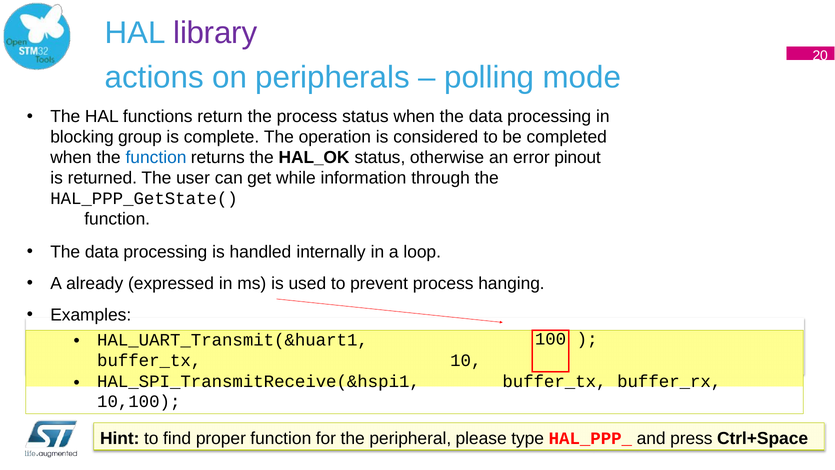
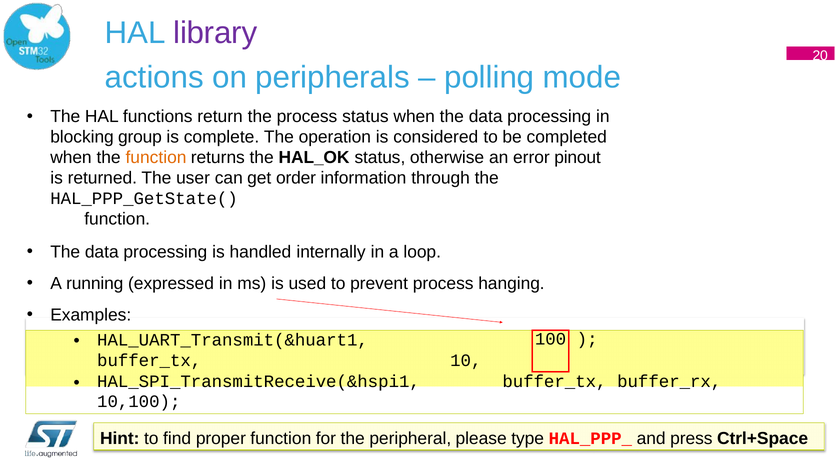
function at (156, 157) colour: blue -> orange
while: while -> order
already: already -> running
